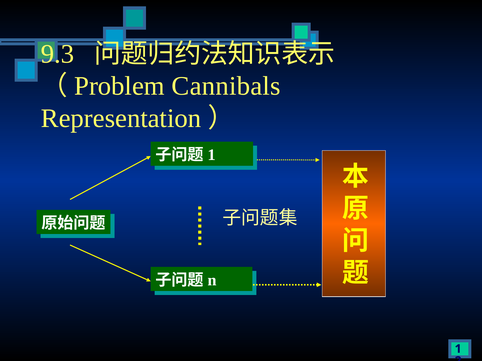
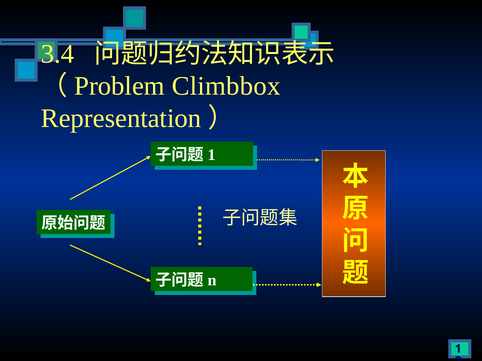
9.3: 9.3 -> 3.4
Cannibals: Cannibals -> Climbbox
